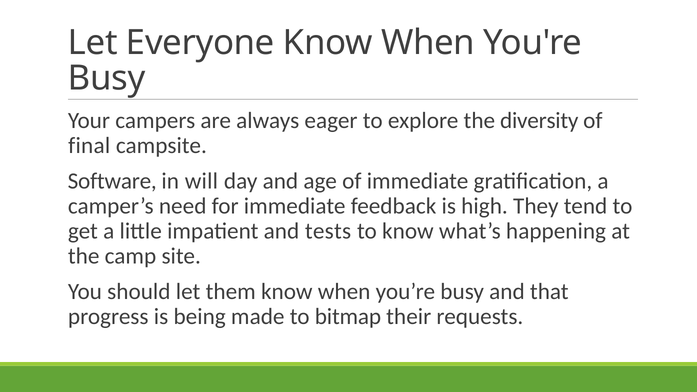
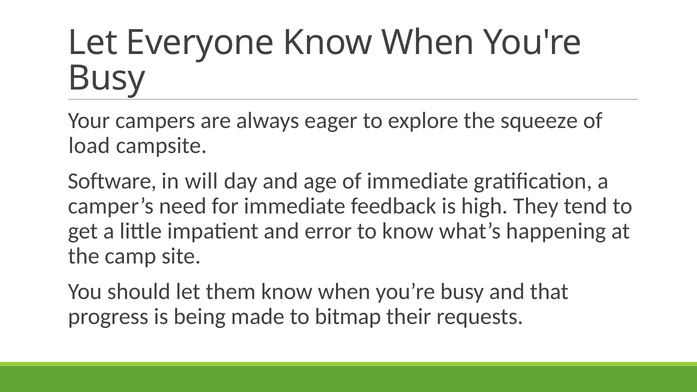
diversity: diversity -> squeeze
final: final -> load
tests: tests -> error
